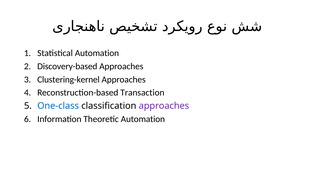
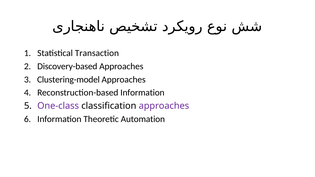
Statistical Automation: Automation -> Transaction
Clustering-kernel: Clustering-kernel -> Clustering-model
Reconstruction-based Transaction: Transaction -> Information
One-class colour: blue -> purple
